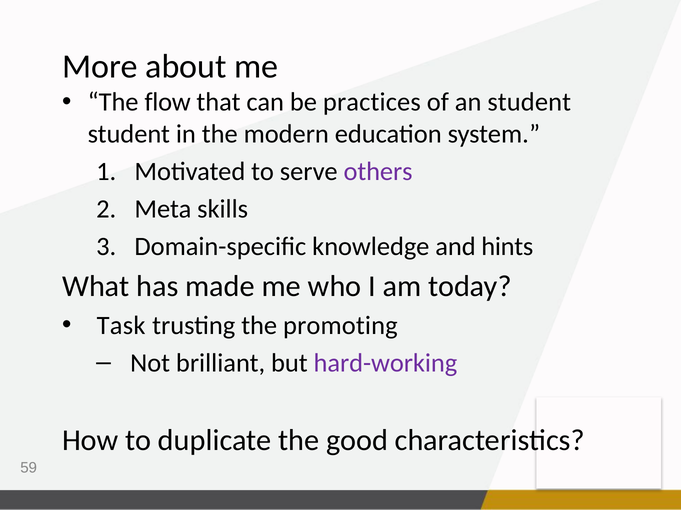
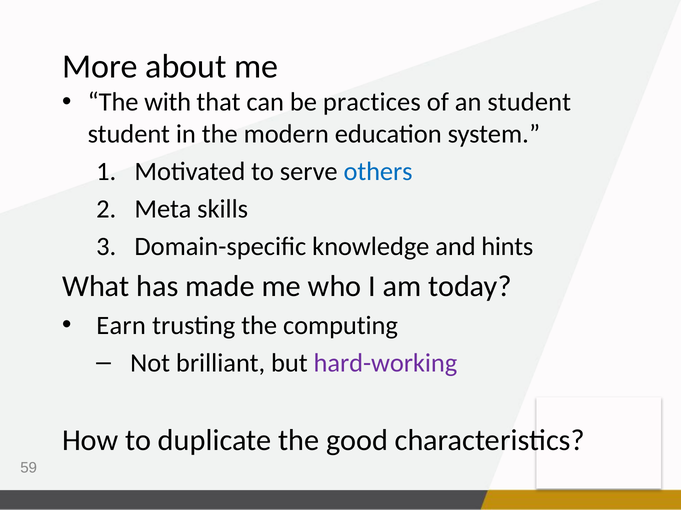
flow: flow -> with
others colour: purple -> blue
Task: Task -> Earn
promoting: promoting -> computing
